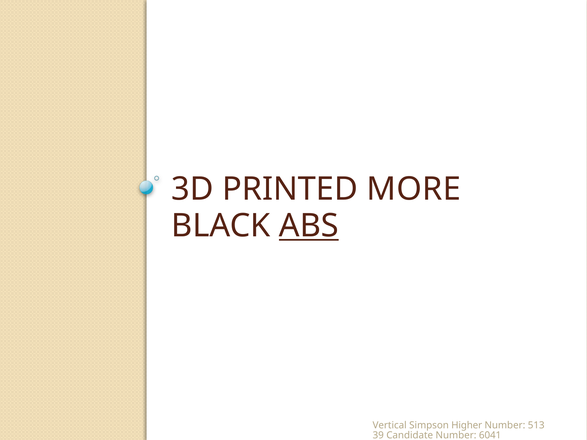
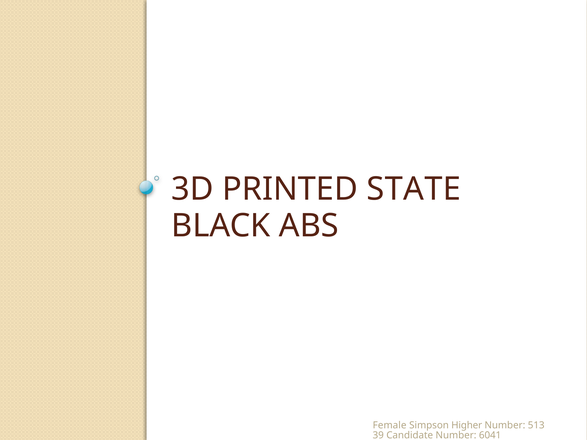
MORE: MORE -> STATE
ABS underline: present -> none
Vertical: Vertical -> Female
